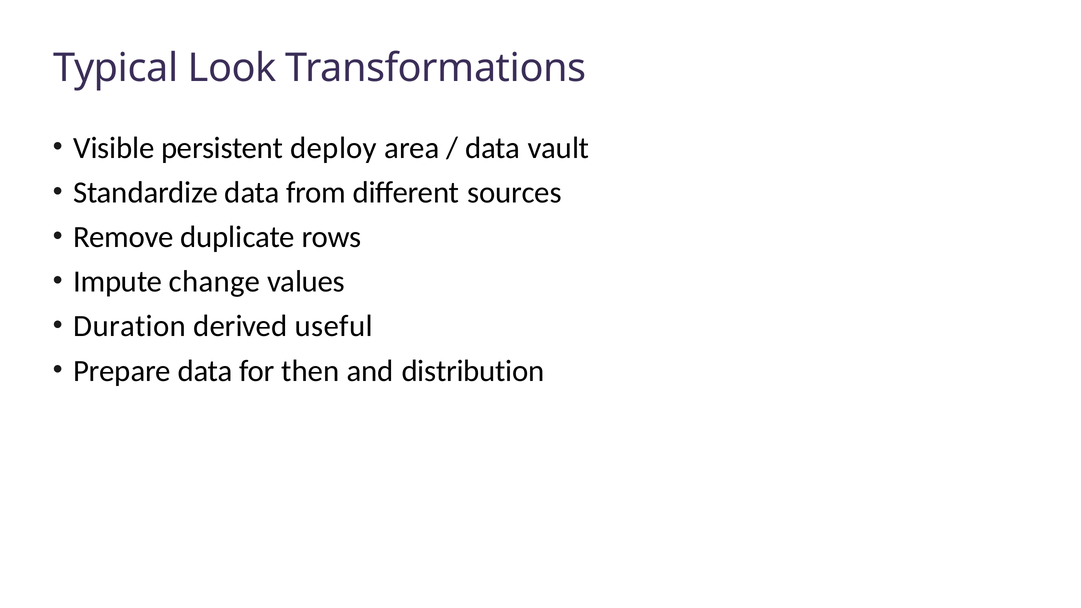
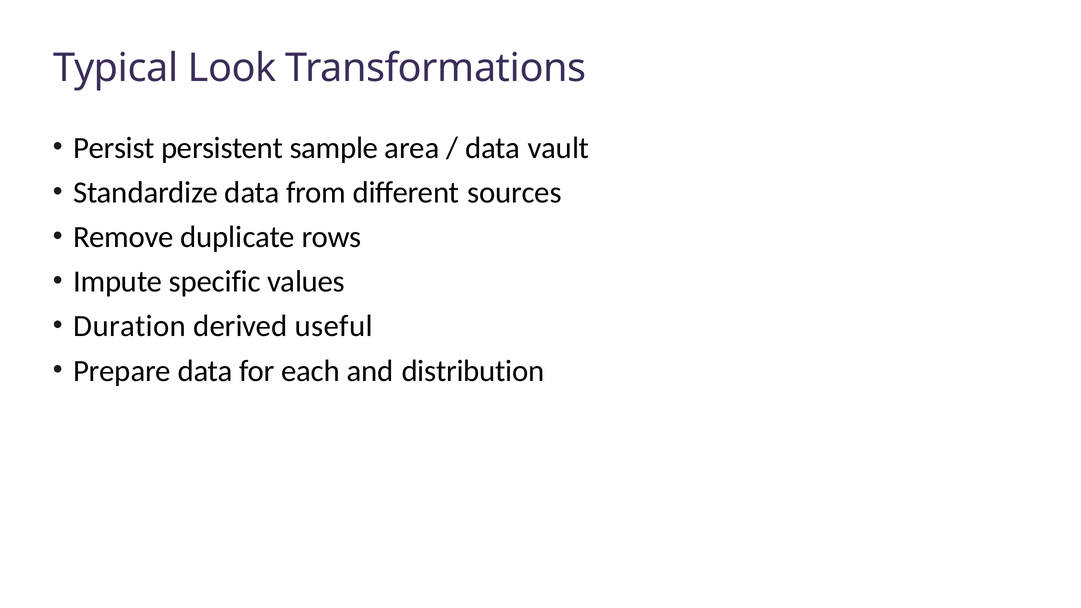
Visible: Visible -> Persist
deploy: deploy -> sample
change: change -> specific
then: then -> each
